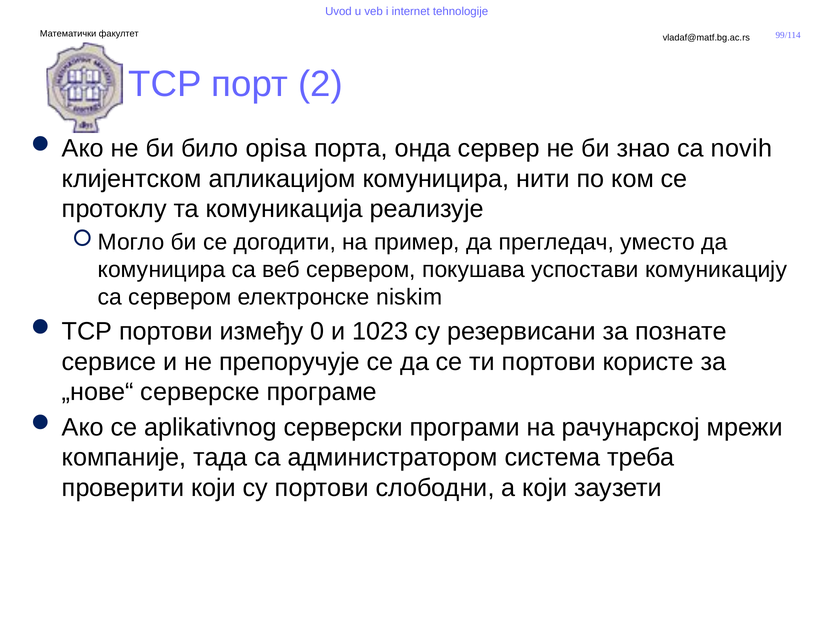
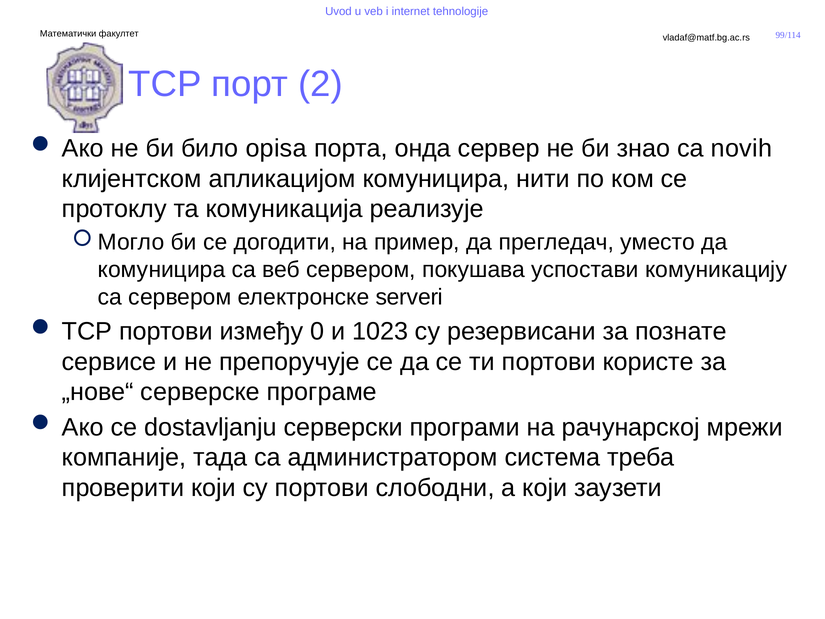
niskim: niskim -> serveri
aplikativnog: aplikativnog -> dostavljanju
